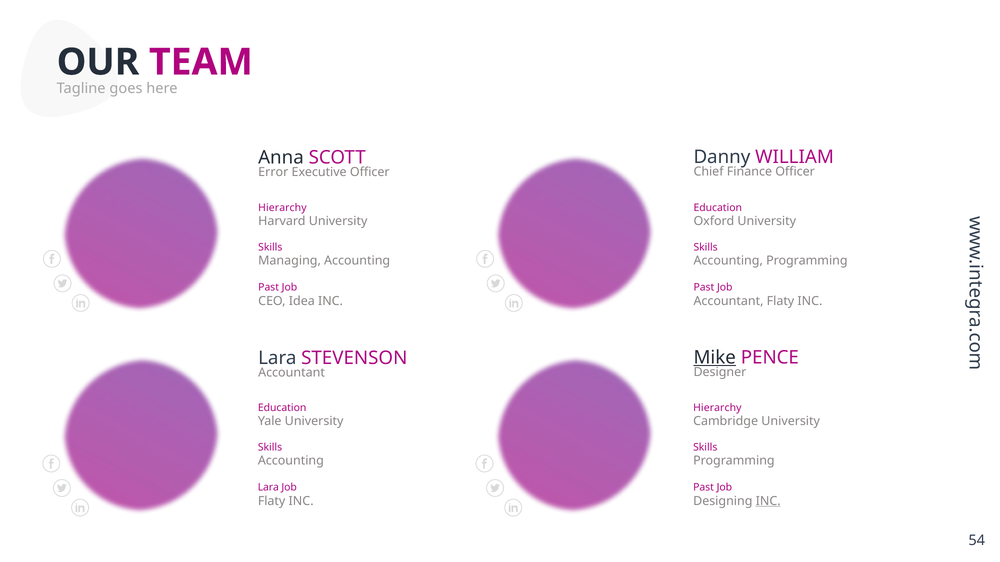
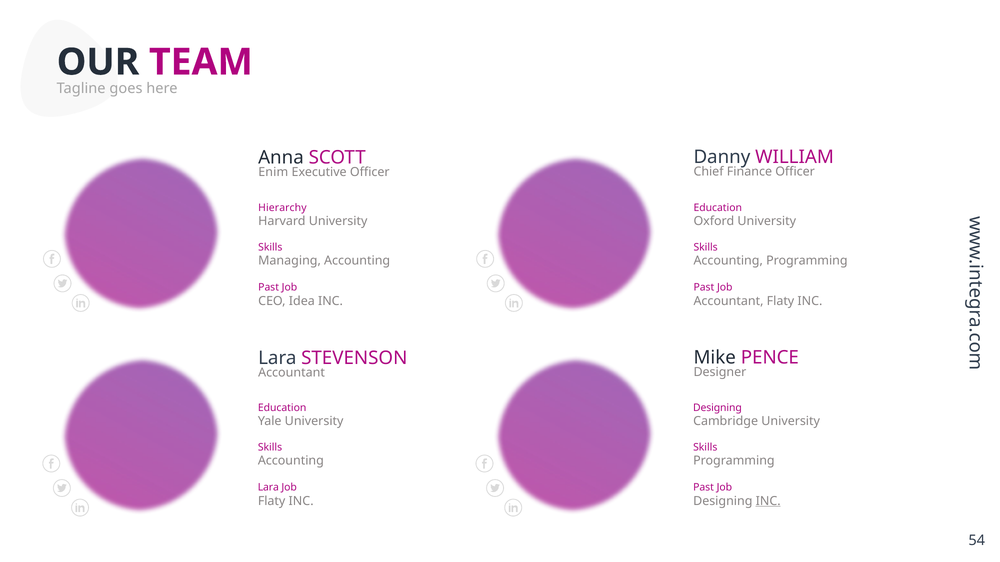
Error: Error -> Enim
Mike underline: present -> none
Hierarchy at (717, 408): Hierarchy -> Designing
